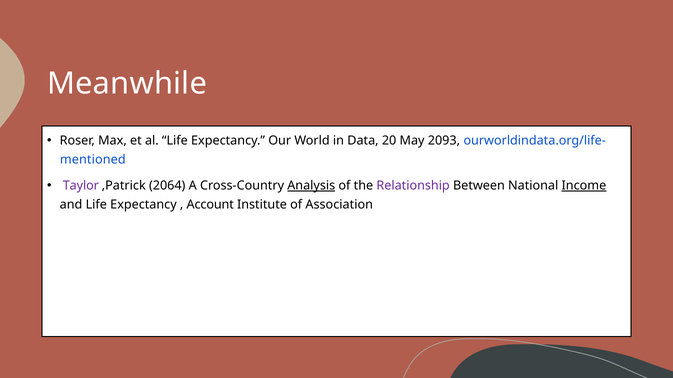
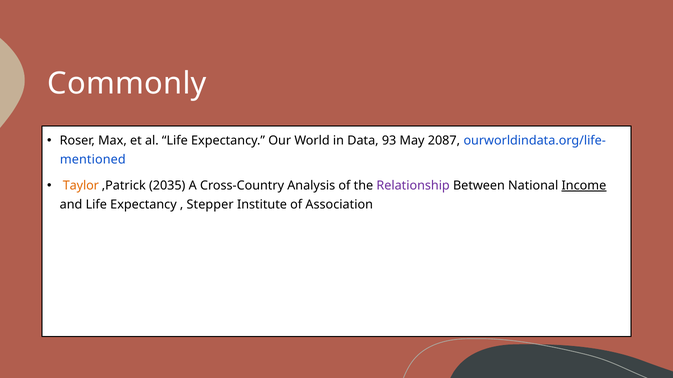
Meanwhile: Meanwhile -> Commonly
20: 20 -> 93
2093: 2093 -> 2087
Taylor colour: purple -> orange
2064: 2064 -> 2035
Analysis underline: present -> none
Account: Account -> Stepper
